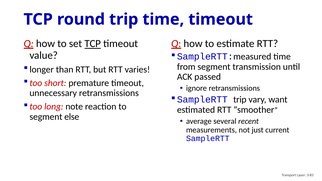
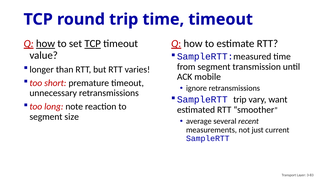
how at (46, 44) underline: none -> present
passed: passed -> mobile
else: else -> size
